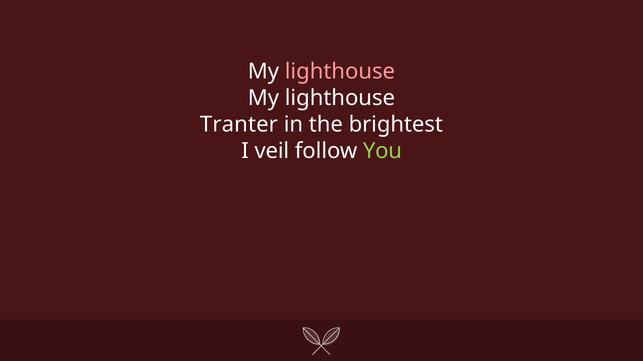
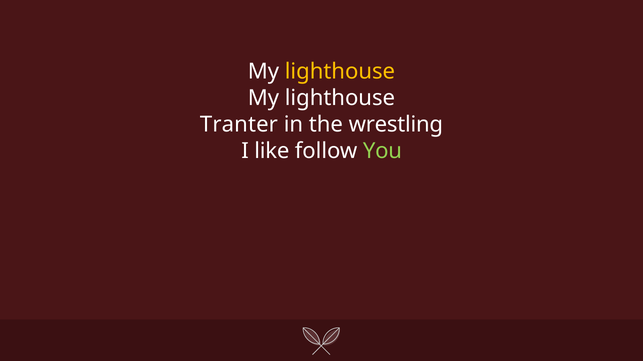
lighthouse at (340, 71) colour: pink -> yellow
brightest: brightest -> wrestling
veil: veil -> like
